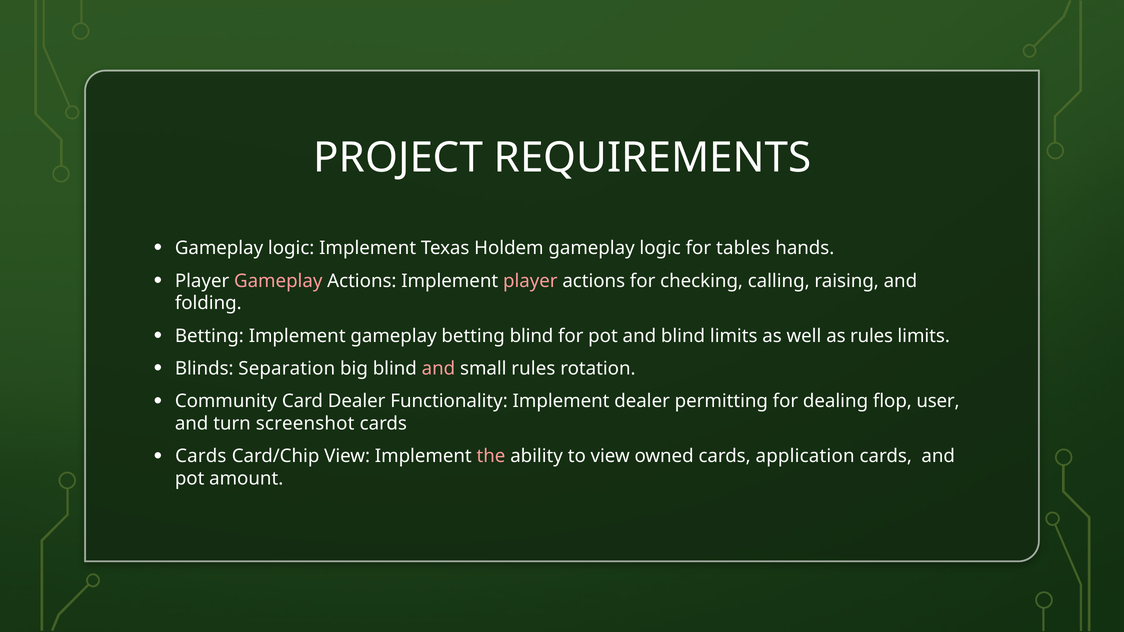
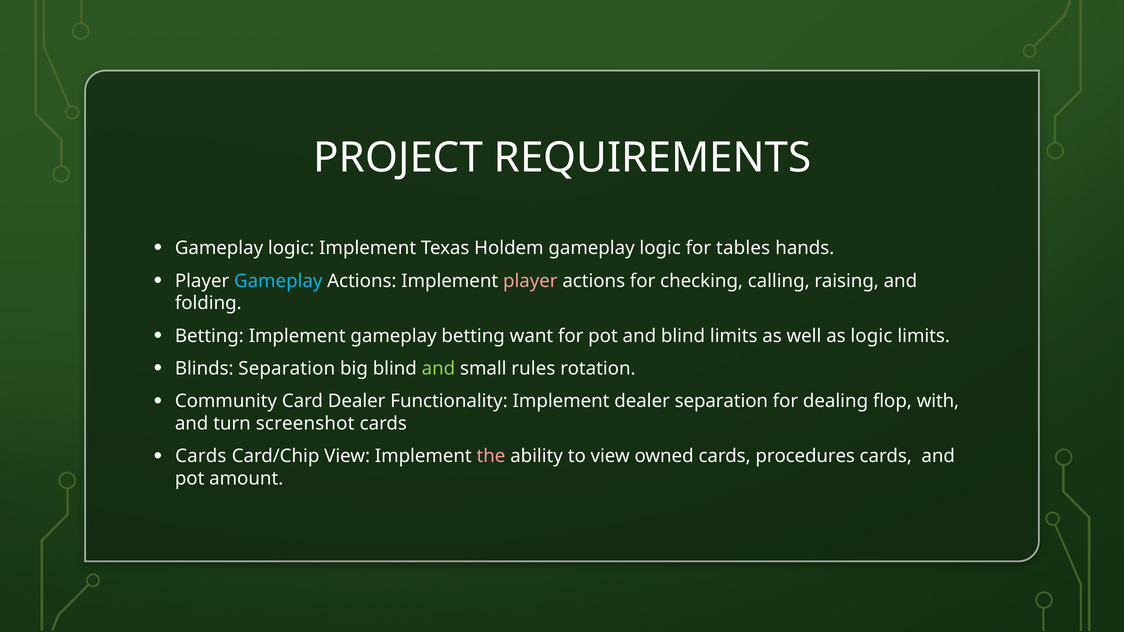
Gameplay at (278, 281) colour: pink -> light blue
betting blind: blind -> want
as rules: rules -> logic
and at (438, 369) colour: pink -> light green
dealer permitting: permitting -> separation
user: user -> with
application: application -> procedures
